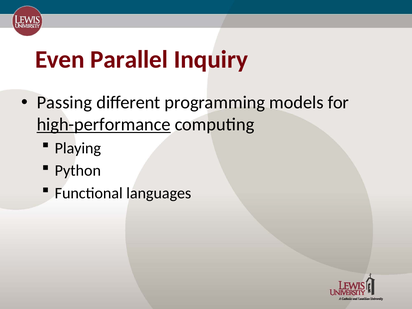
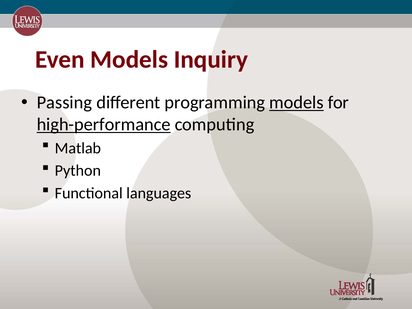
Even Parallel: Parallel -> Models
models at (296, 103) underline: none -> present
Playing: Playing -> Matlab
